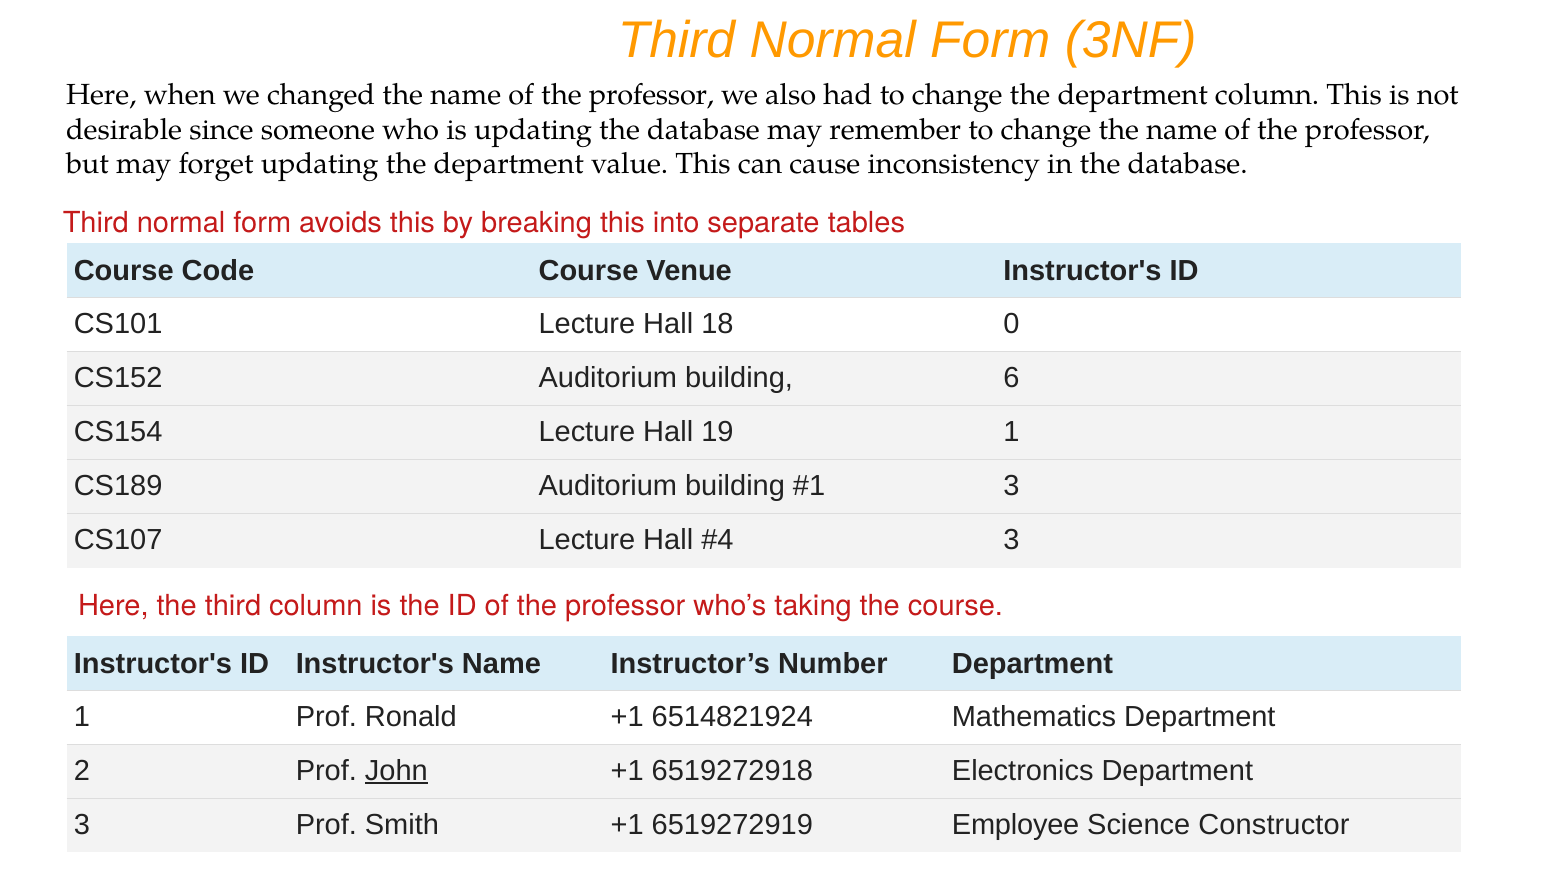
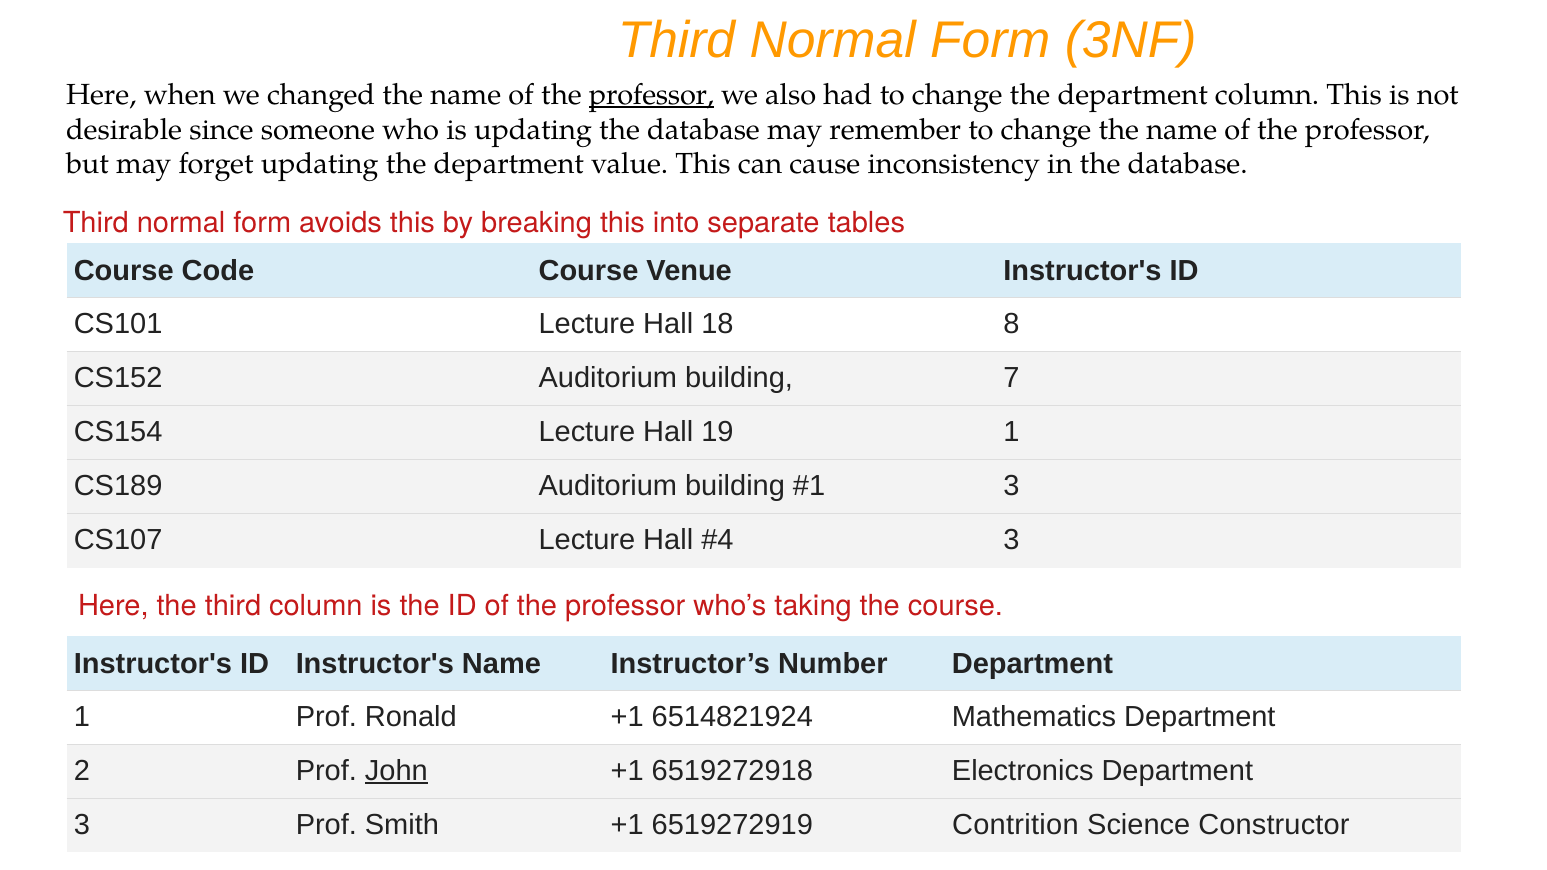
professor at (651, 95) underline: none -> present
0: 0 -> 8
6: 6 -> 7
Employee: Employee -> Contrition
